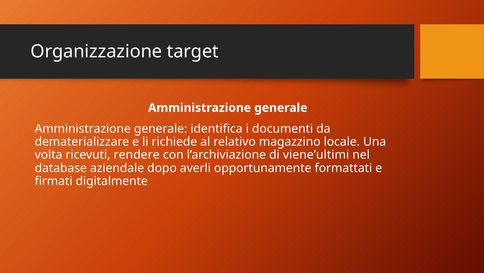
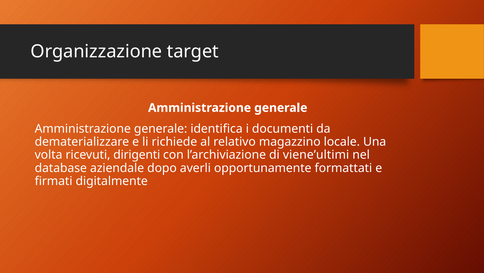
rendere: rendere -> dirigenti
